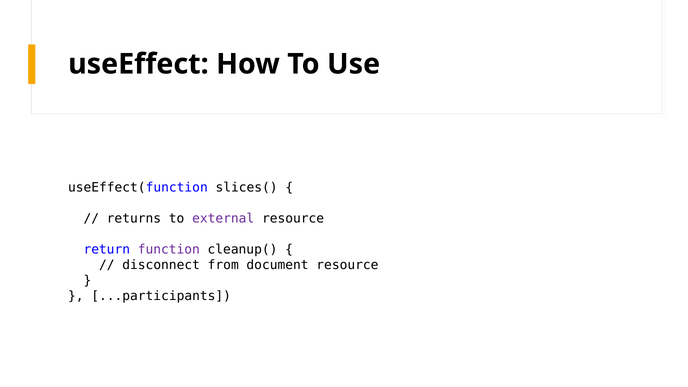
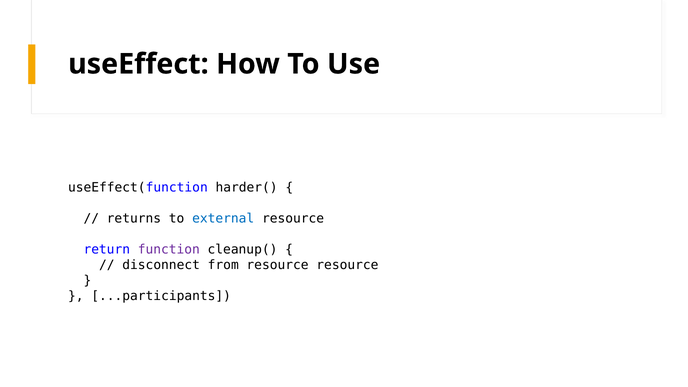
slices(: slices( -> harder(
external colour: purple -> blue
from document: document -> resource
